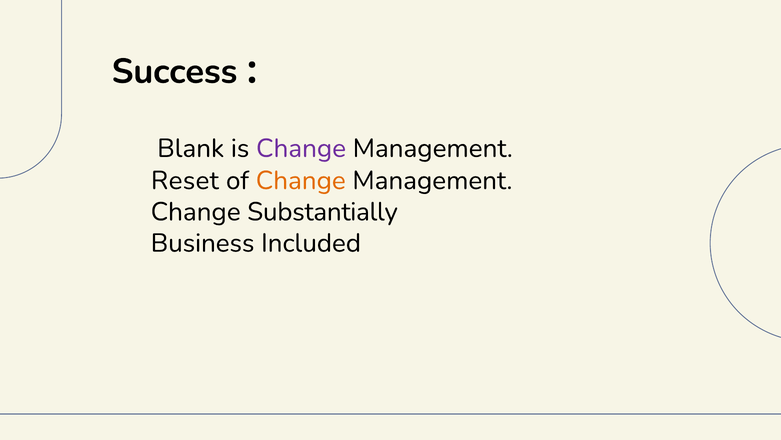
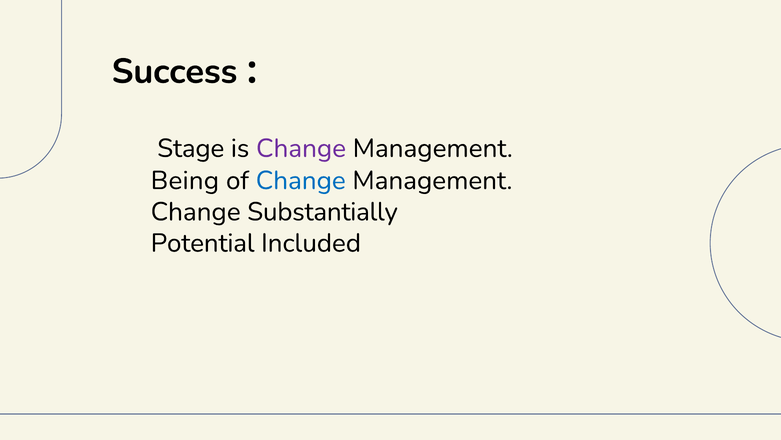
Blank: Blank -> Stage
Reset: Reset -> Being
Change at (301, 180) colour: orange -> blue
Business: Business -> Potential
